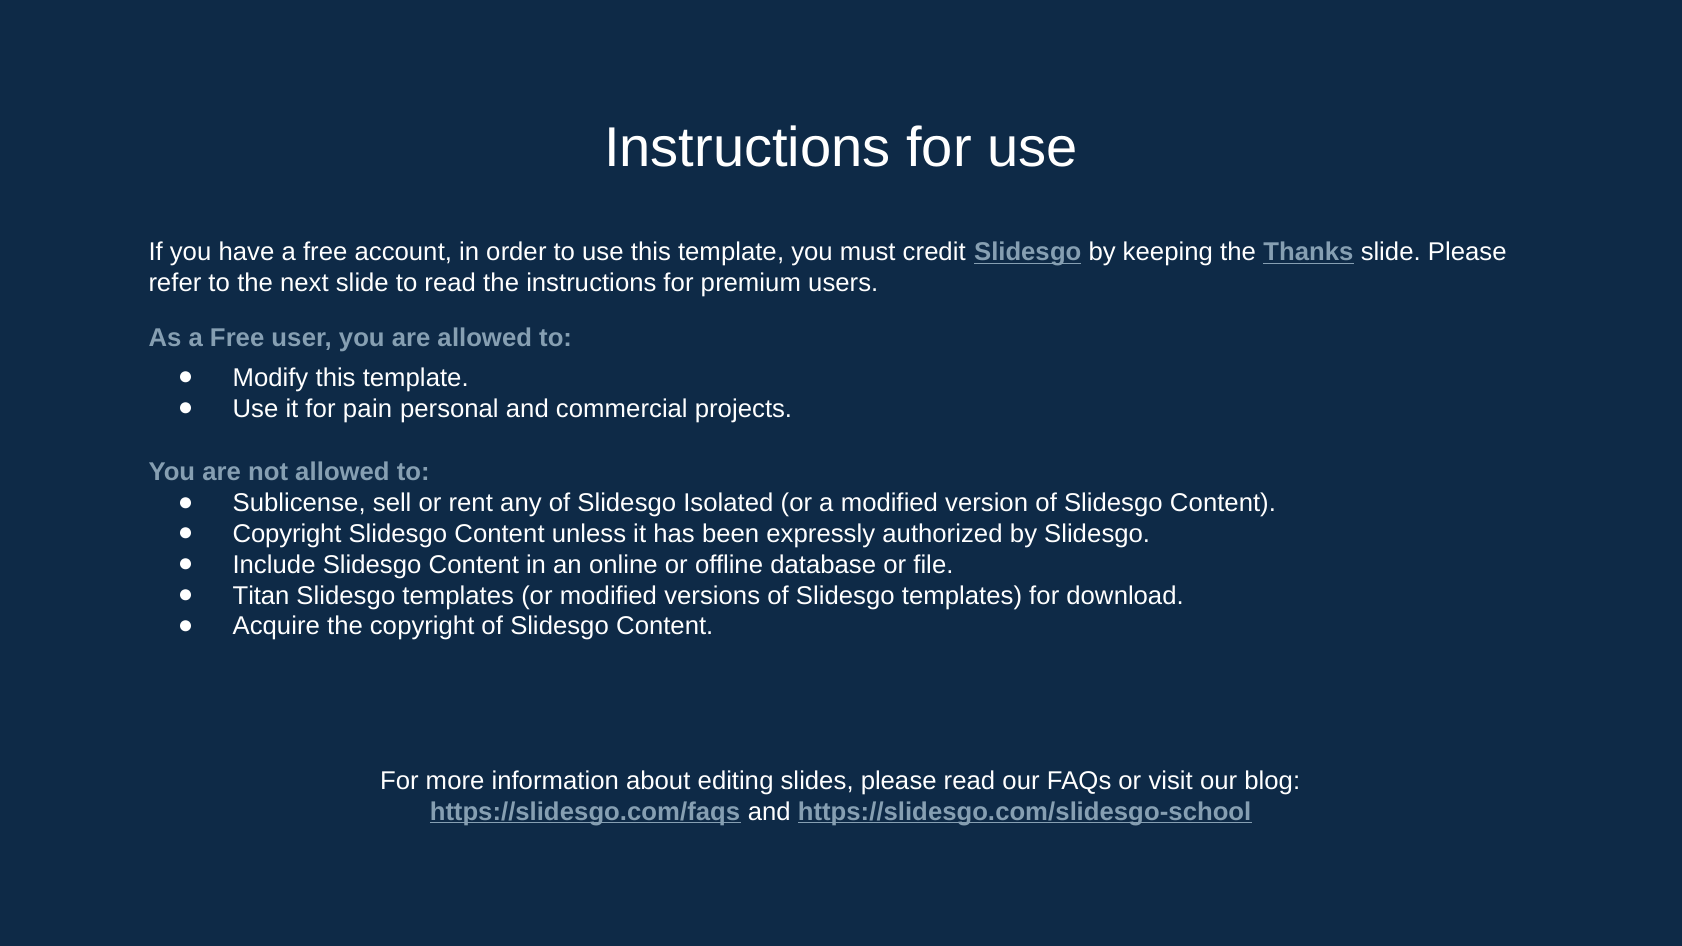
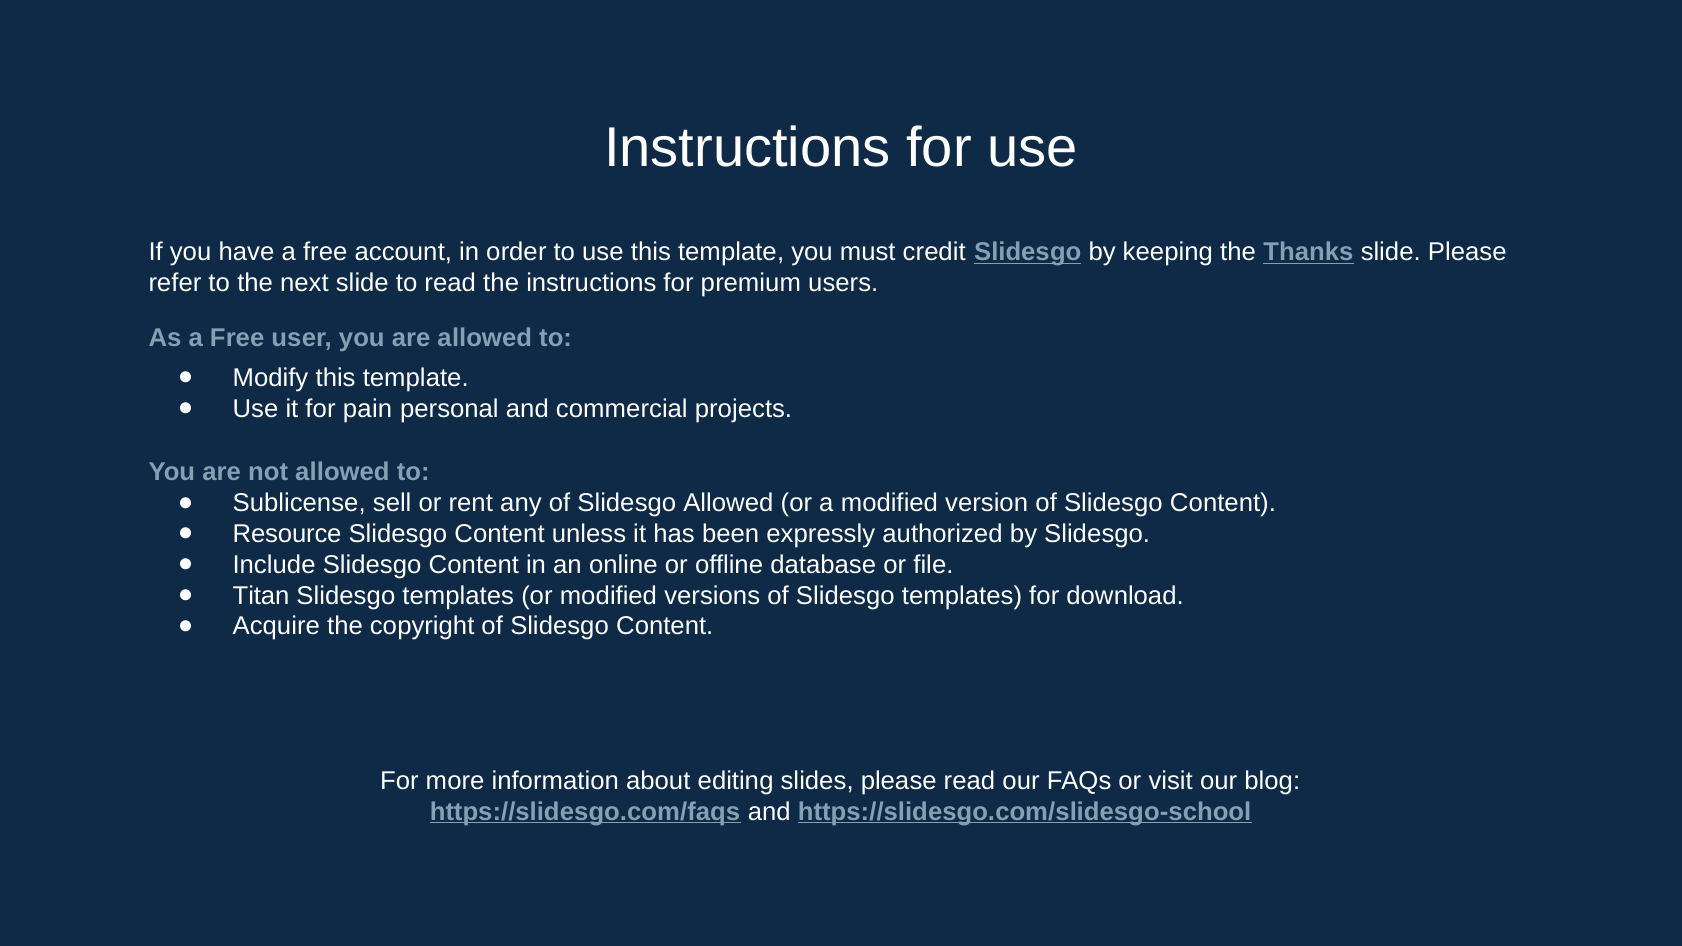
Slidesgo Isolated: Isolated -> Allowed
Copyright at (287, 534): Copyright -> Resource
